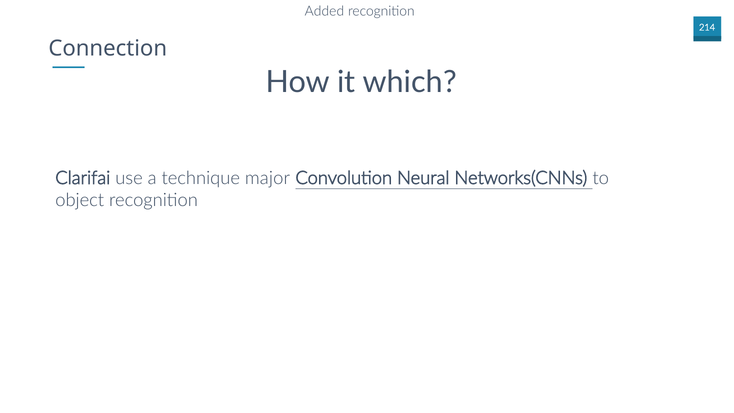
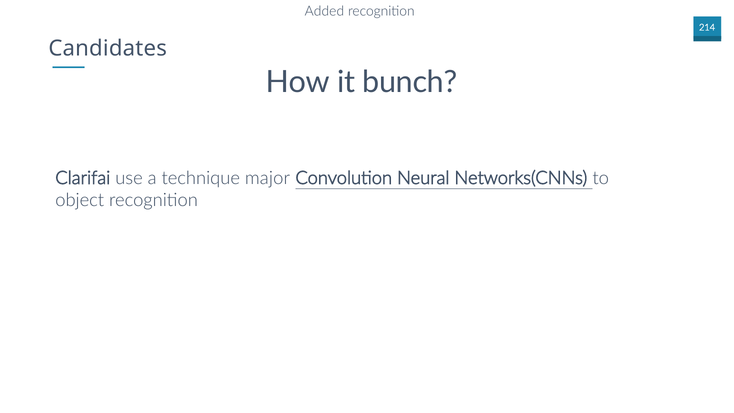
Connection: Connection -> Candidates
which: which -> bunch
